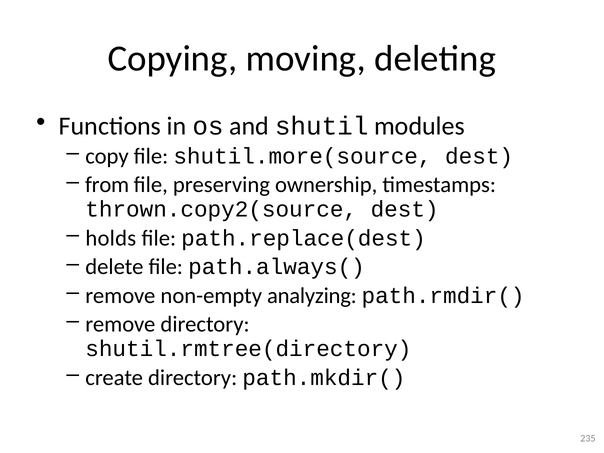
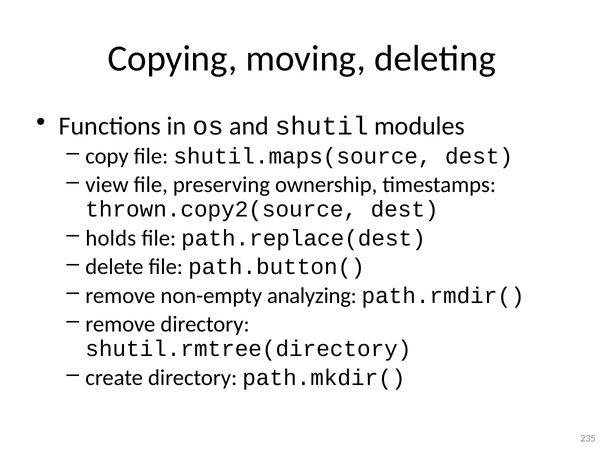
shutil.more(source: shutil.more(source -> shutil.maps(source
from: from -> view
path.always(: path.always( -> path.button(
